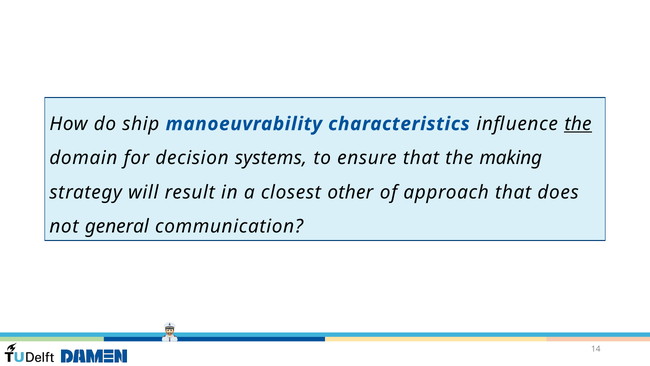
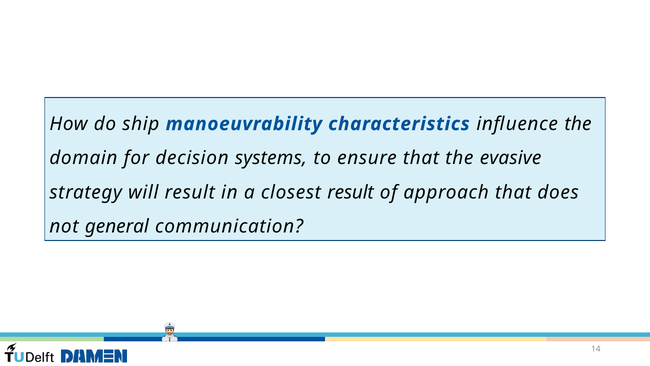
the at (578, 124) underline: present -> none
making: making -> evasive
closest other: other -> result
